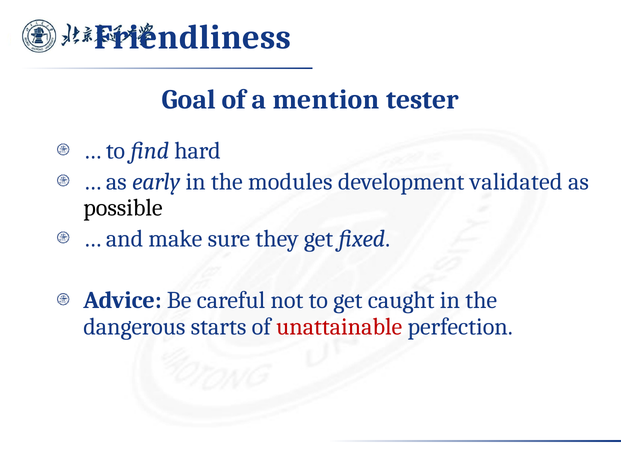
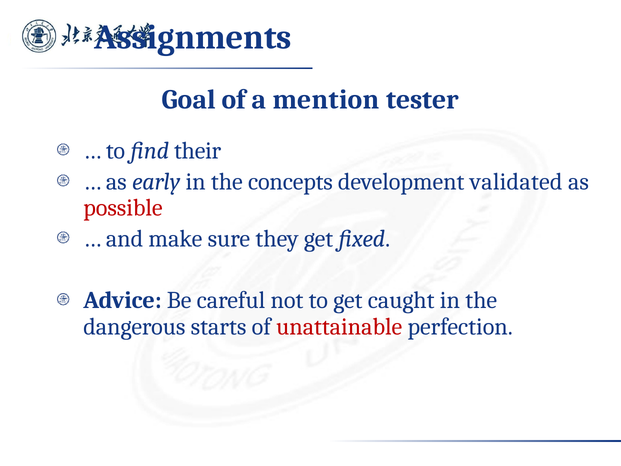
Friendliness: Friendliness -> Assignments
hard: hard -> their
modules: modules -> concepts
possible colour: black -> red
